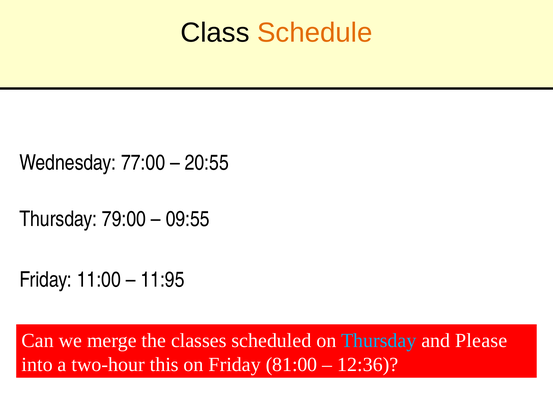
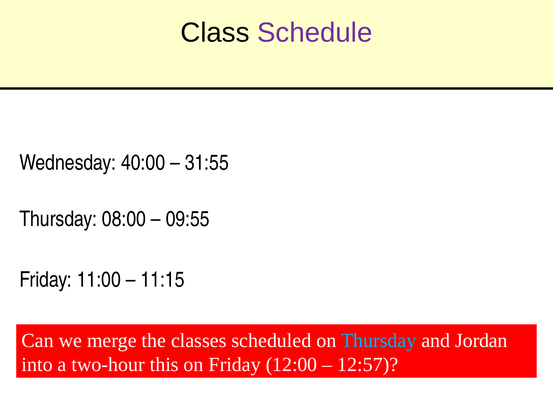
Schedule colour: orange -> purple
77:00: 77:00 -> 40:00
20:55: 20:55 -> 31:55
79:00: 79:00 -> 08:00
11:95: 11:95 -> 11:15
Please: Please -> Jordan
81:00: 81:00 -> 12:00
12:36: 12:36 -> 12:57
